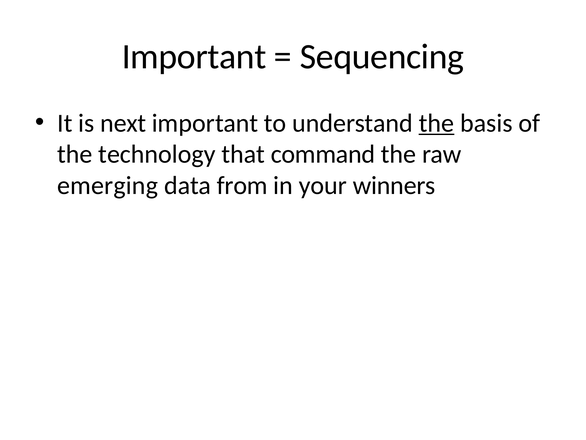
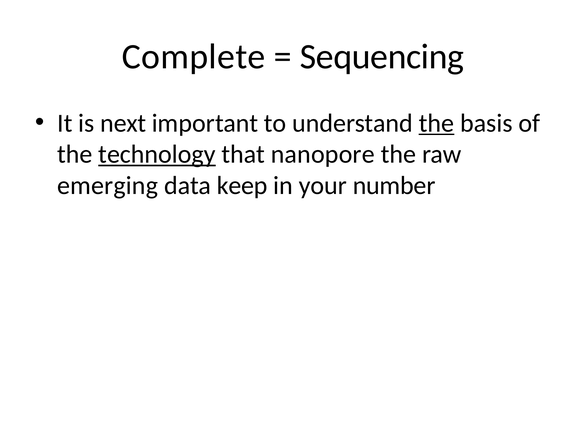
Important at (194, 57): Important -> Complete
technology underline: none -> present
command: command -> nanopore
from: from -> keep
winners: winners -> number
